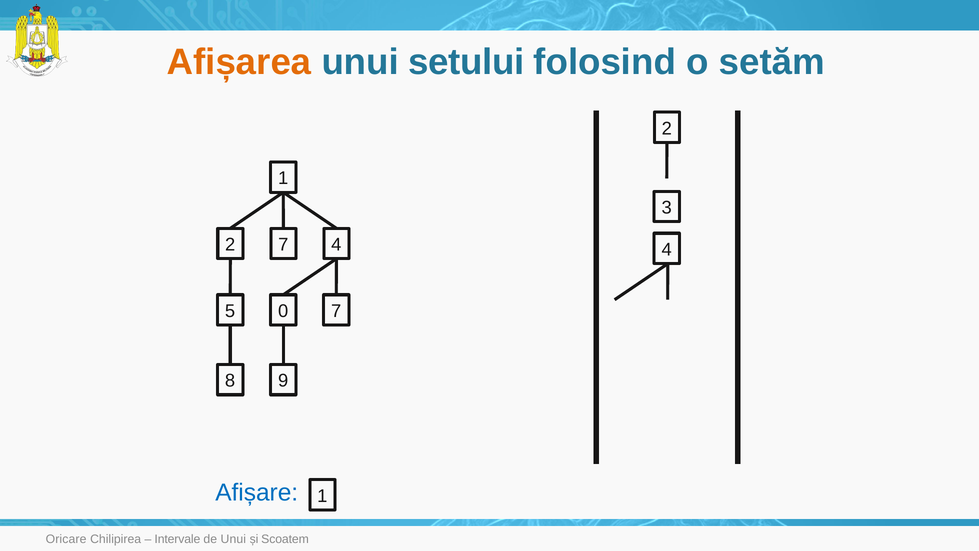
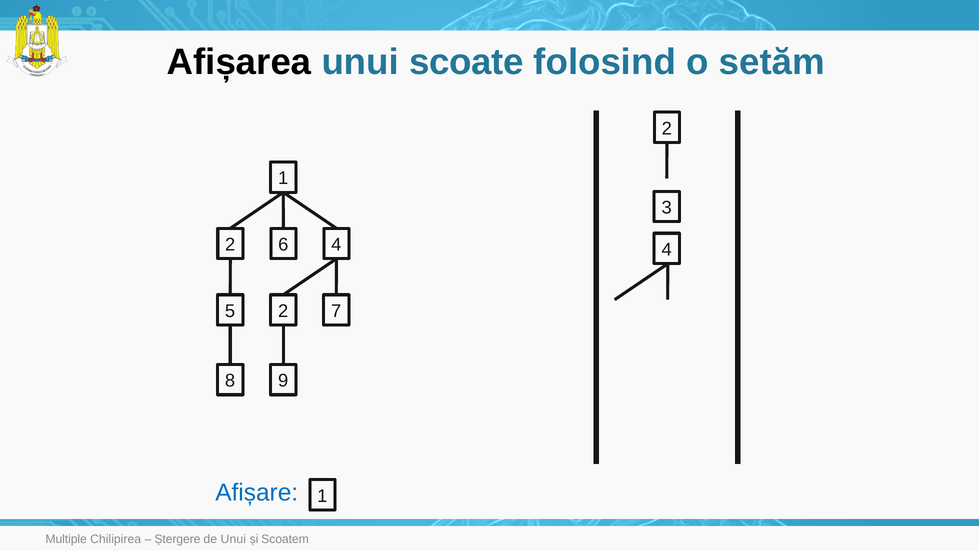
Afișarea colour: orange -> black
setului: setului -> scoate
2 7: 7 -> 6
5 0: 0 -> 2
Oricare: Oricare -> Multiple
Intervale: Intervale -> Ștergere
